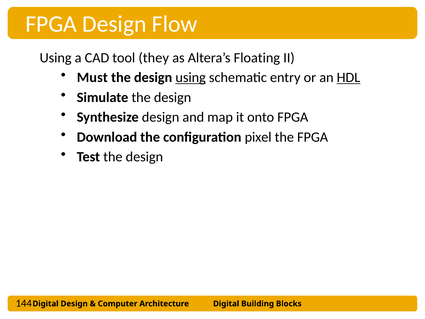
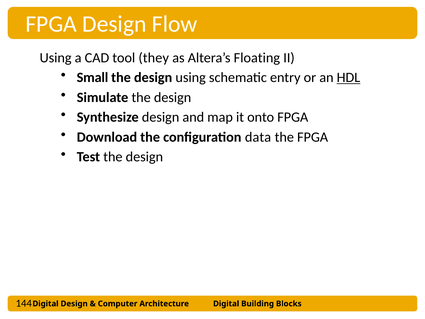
Must: Must -> Small
using at (191, 77) underline: present -> none
pixel: pixel -> data
